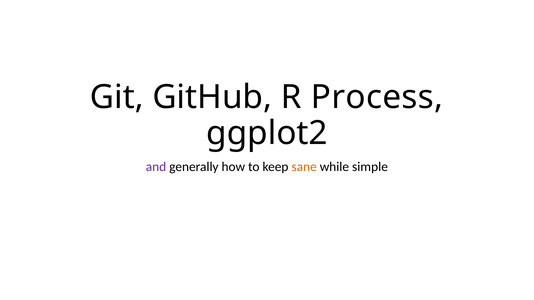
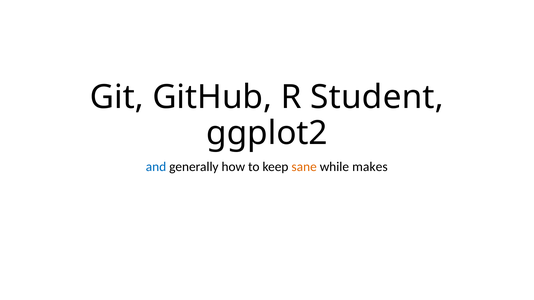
Process: Process -> Student
and colour: purple -> blue
simple: simple -> makes
